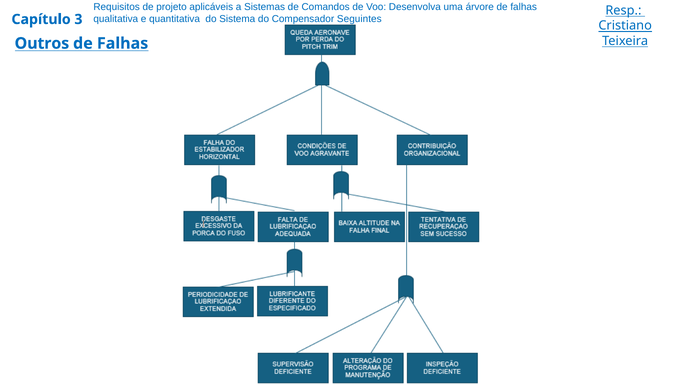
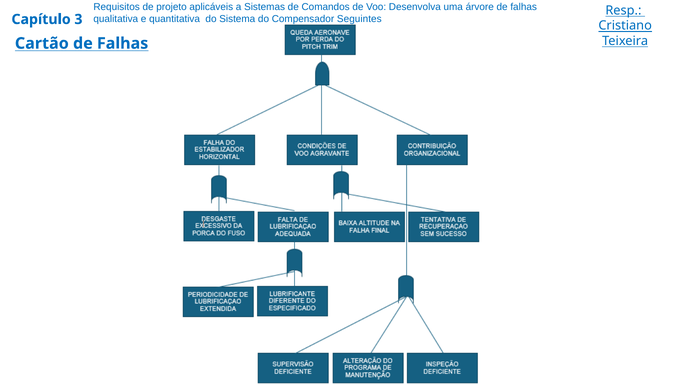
Outros: Outros -> Cartão
